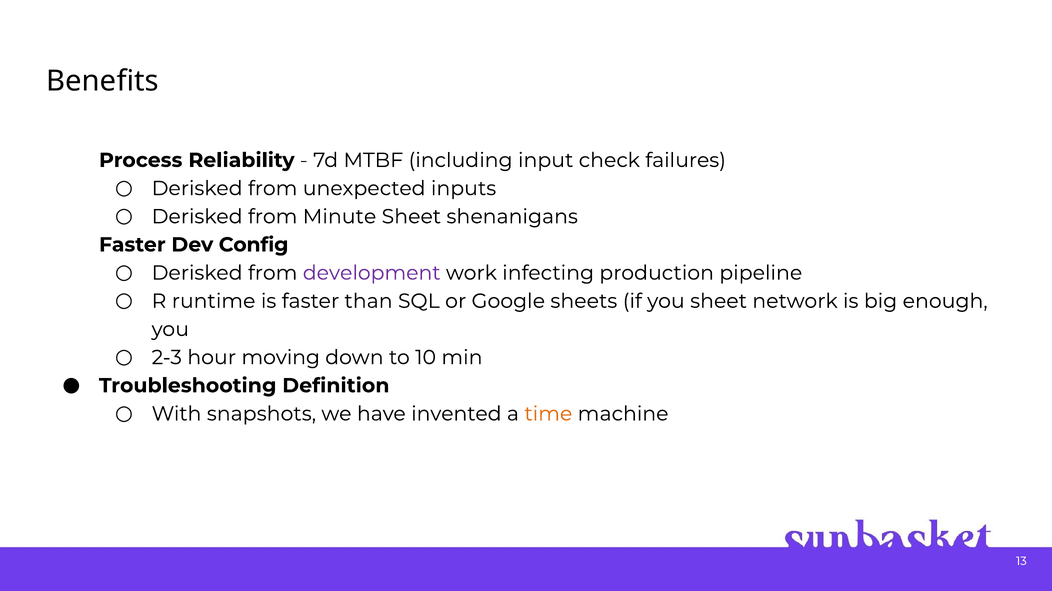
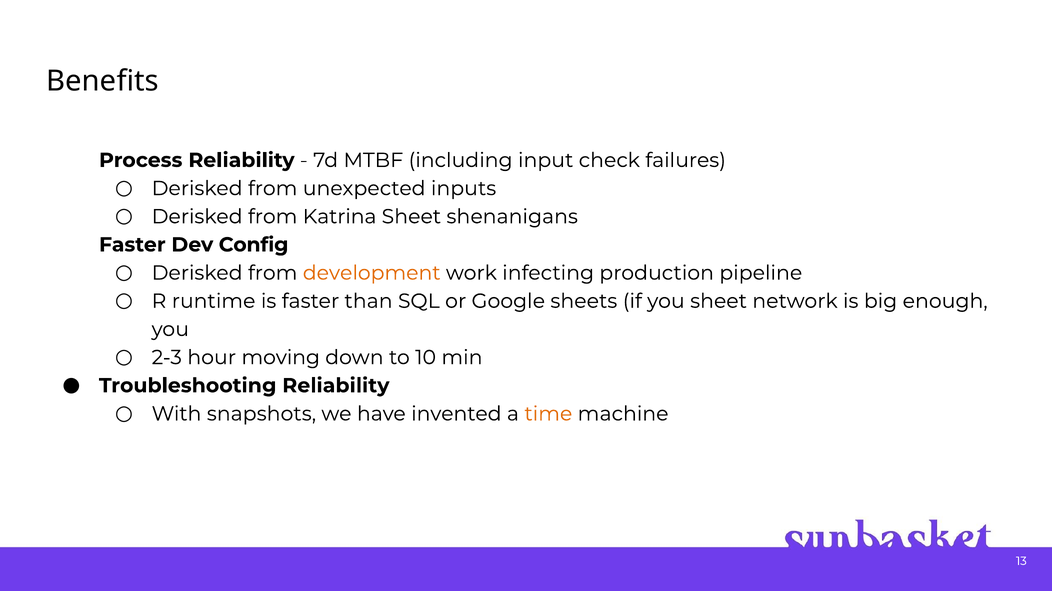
Minute: Minute -> Katrina
development colour: purple -> orange
Troubleshooting Definition: Definition -> Reliability
